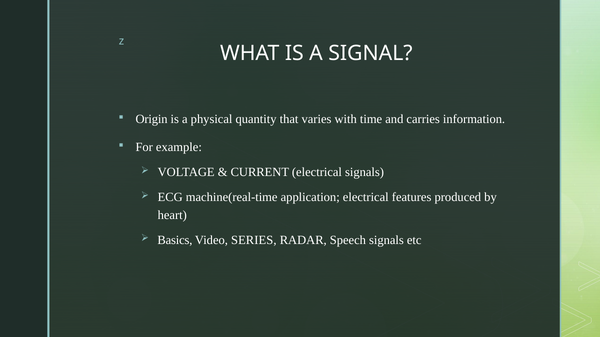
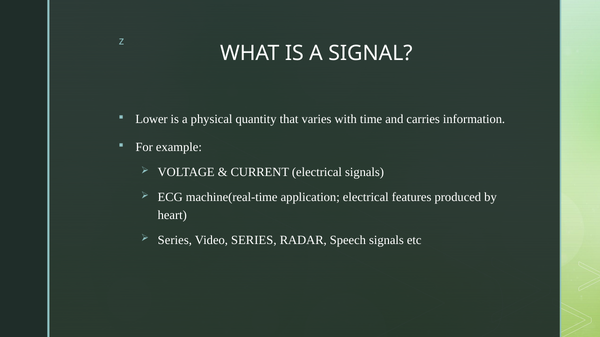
Origin: Origin -> Lower
Basics at (175, 240): Basics -> Series
